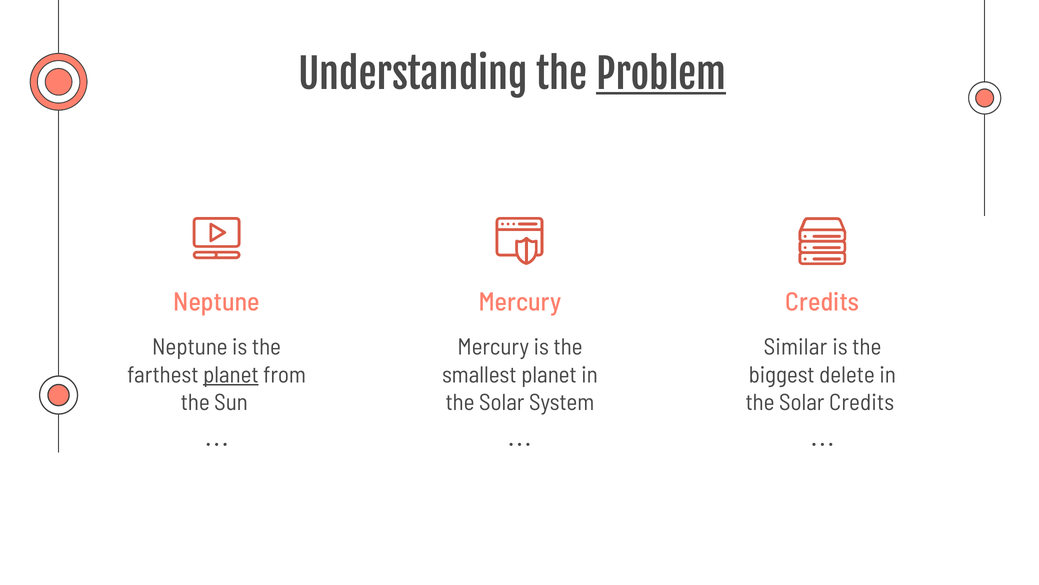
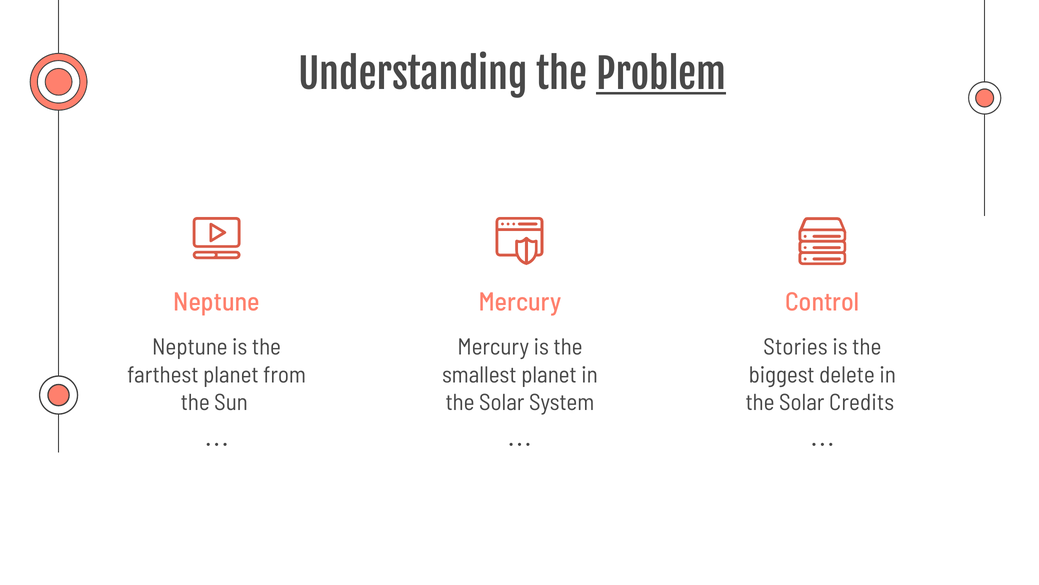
Neptune Credits: Credits -> Control
Similar: Similar -> Stories
planet at (231, 375) underline: present -> none
